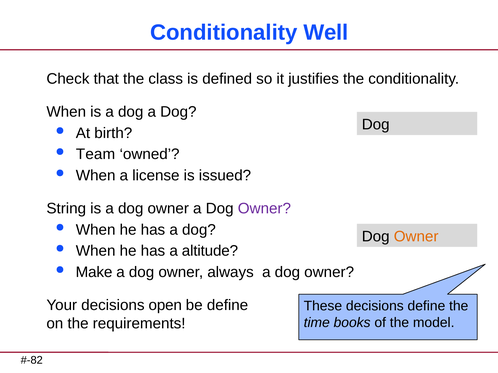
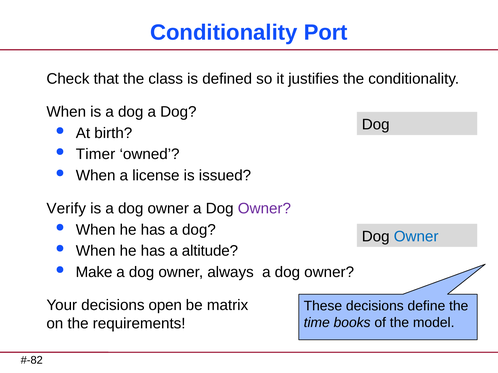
Well: Well -> Port
Team: Team -> Timer
String: String -> Verify
Owner at (416, 237) colour: orange -> blue
be define: define -> matrix
